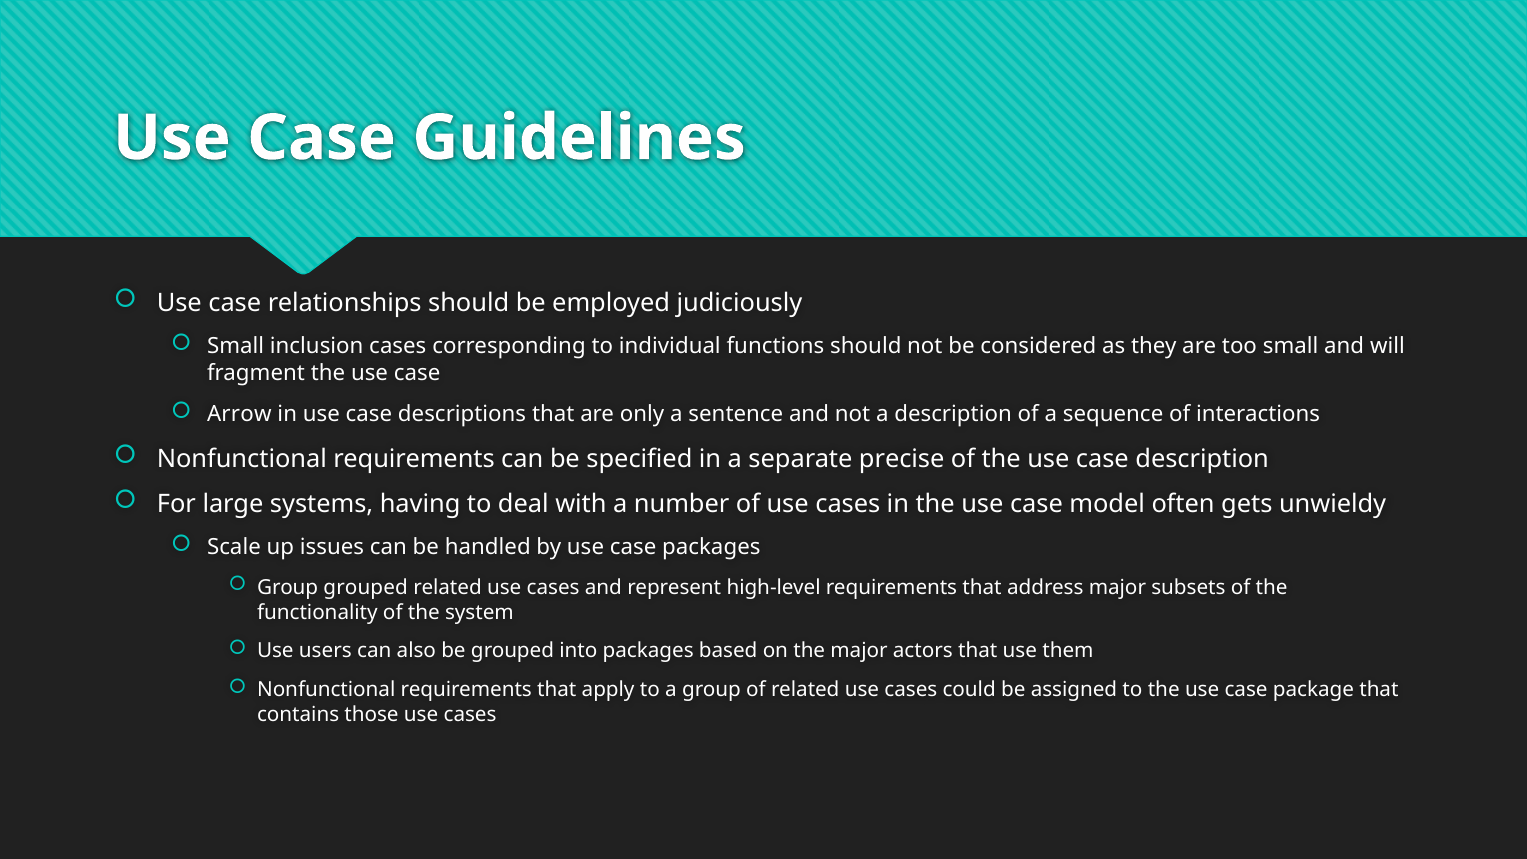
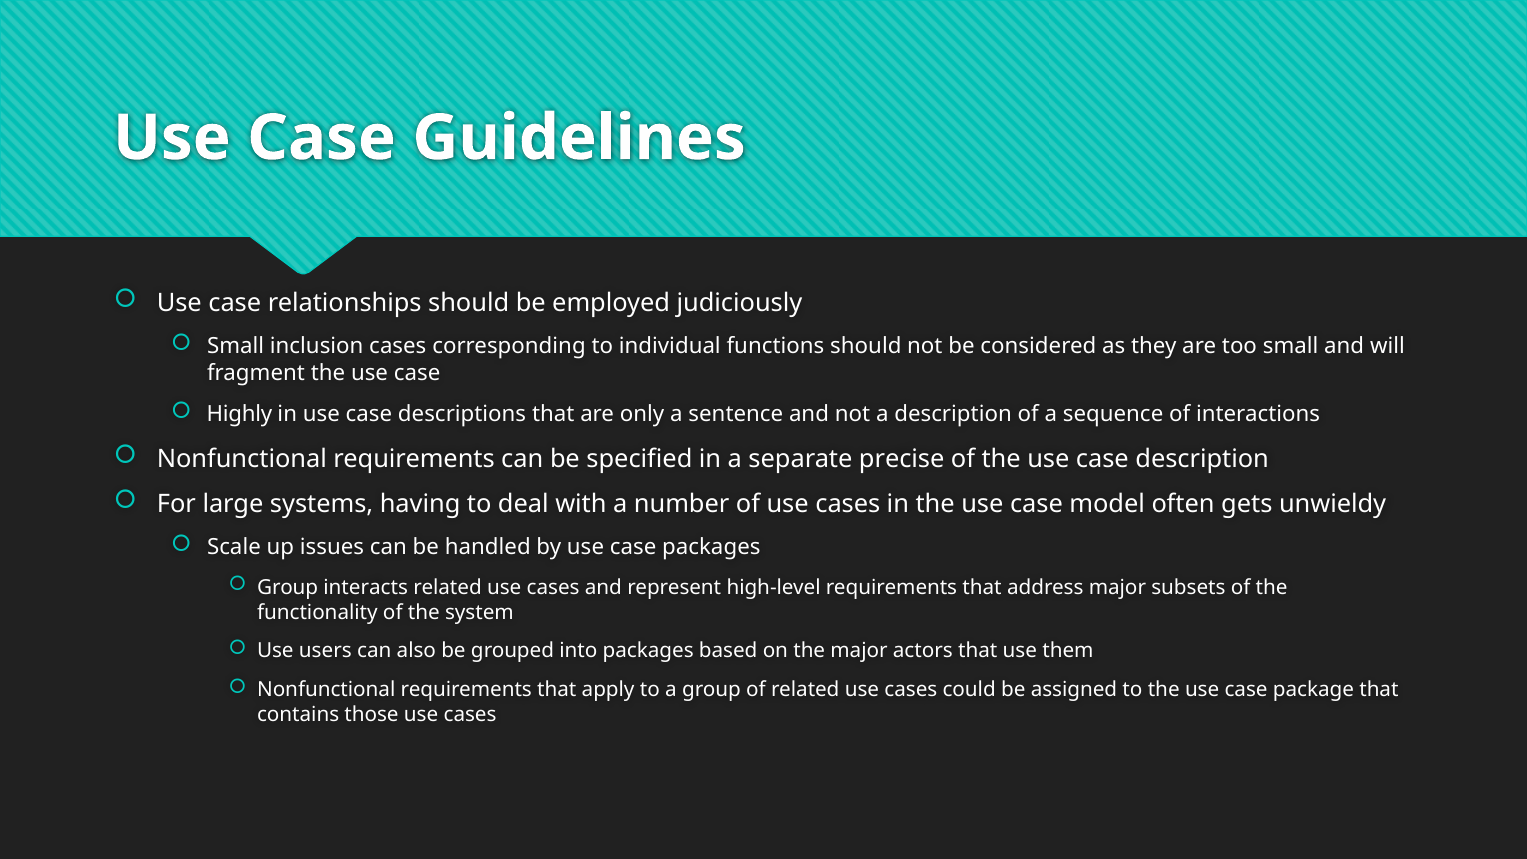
Arrow: Arrow -> Highly
Group grouped: grouped -> interacts
